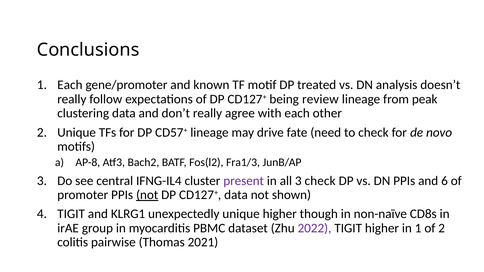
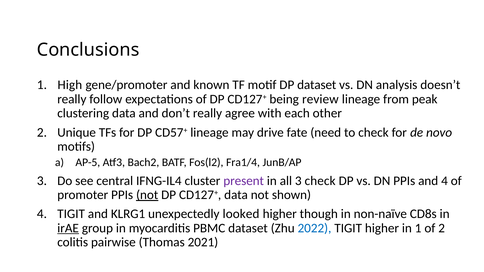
1 Each: Each -> High
DP treated: treated -> dataset
AP-8: AP-8 -> AP-5
Fra1/3: Fra1/3 -> Fra1/4
and 6: 6 -> 4
unexpectedly unique: unique -> looked
irAE underline: none -> present
2022 colour: purple -> blue
